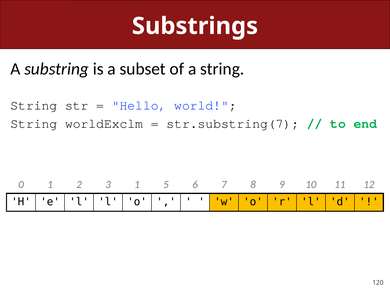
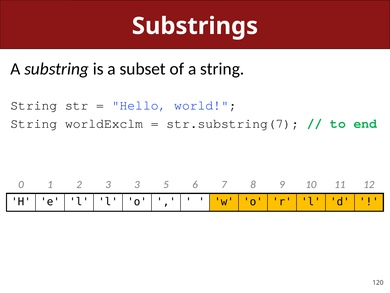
3 1: 1 -> 3
